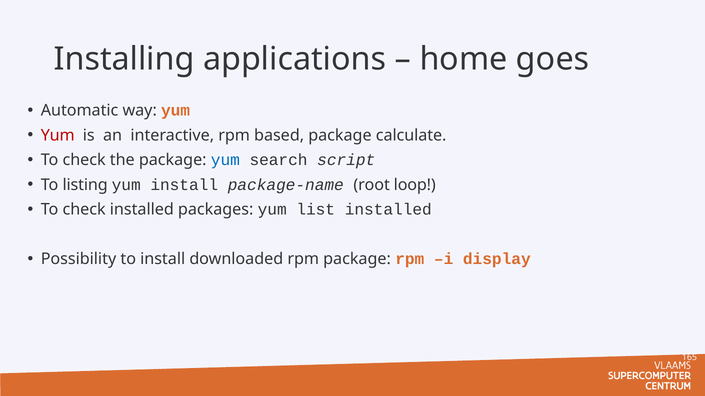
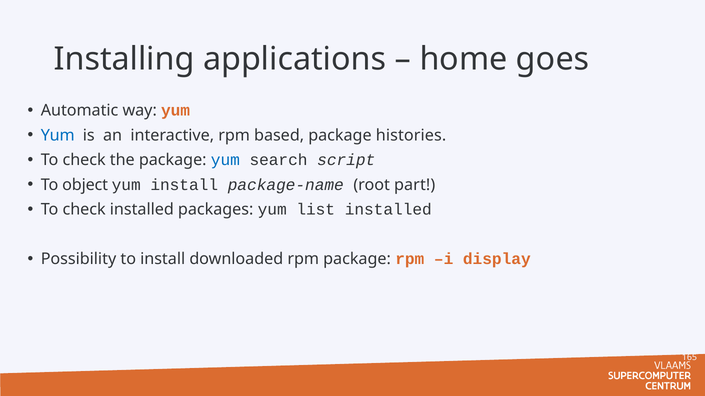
Yum at (58, 135) colour: red -> blue
calculate: calculate -> histories
listing: listing -> object
loop: loop -> part
